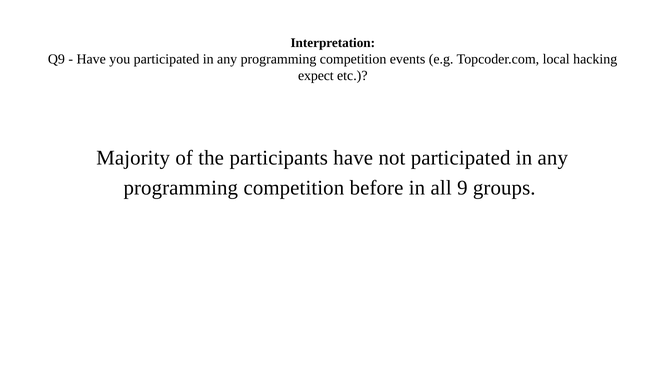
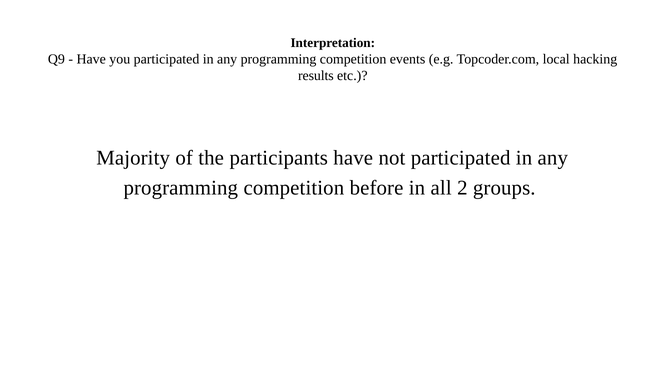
expect: expect -> results
9: 9 -> 2
